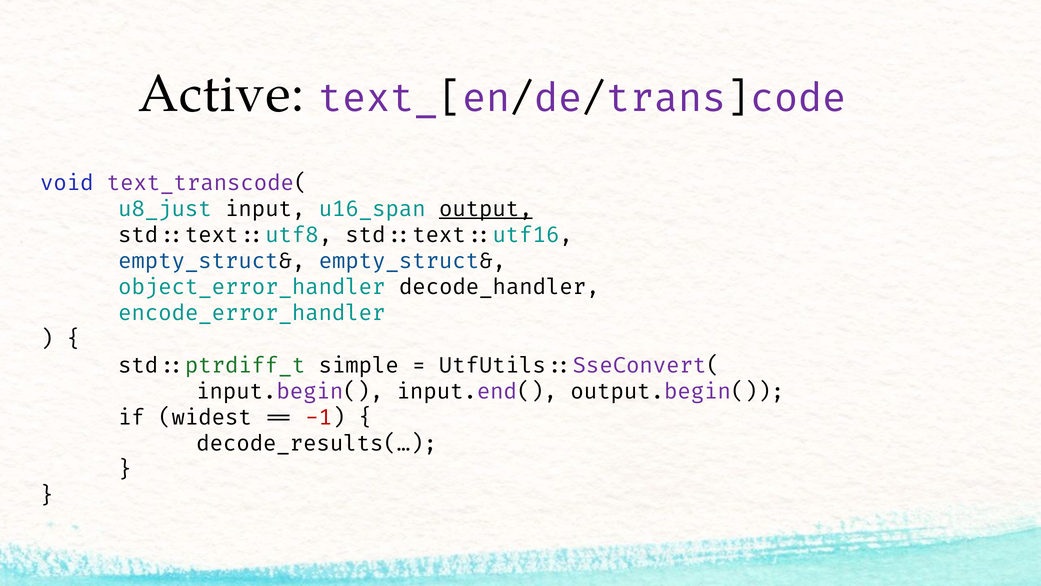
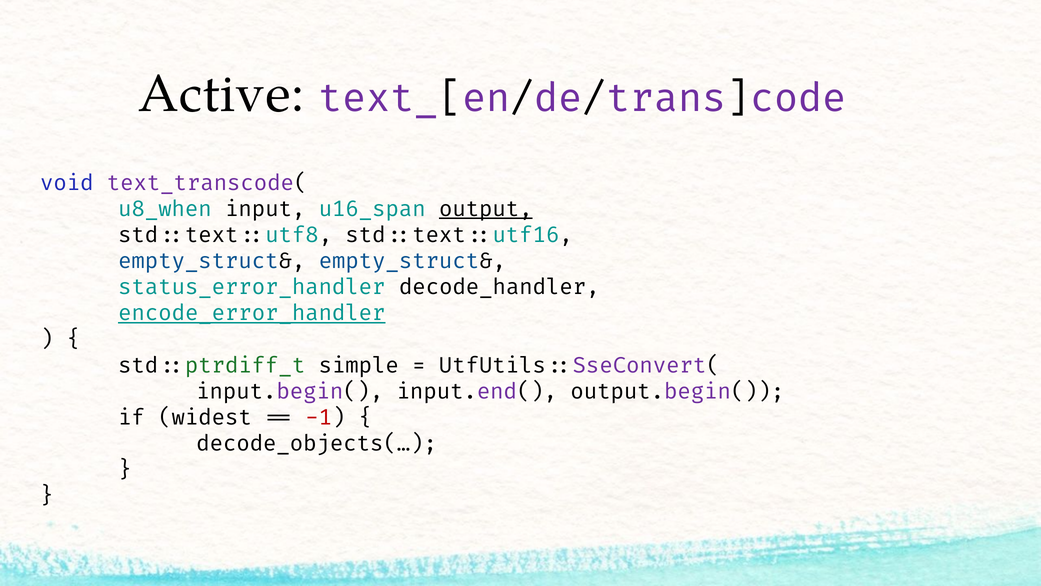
u8_just: u8_just -> u8_when
object_error_handler: object_error_handler -> status_error_handler
encode_error_handler underline: none -> present
decode_results(…: decode_results(… -> decode_objects(…
